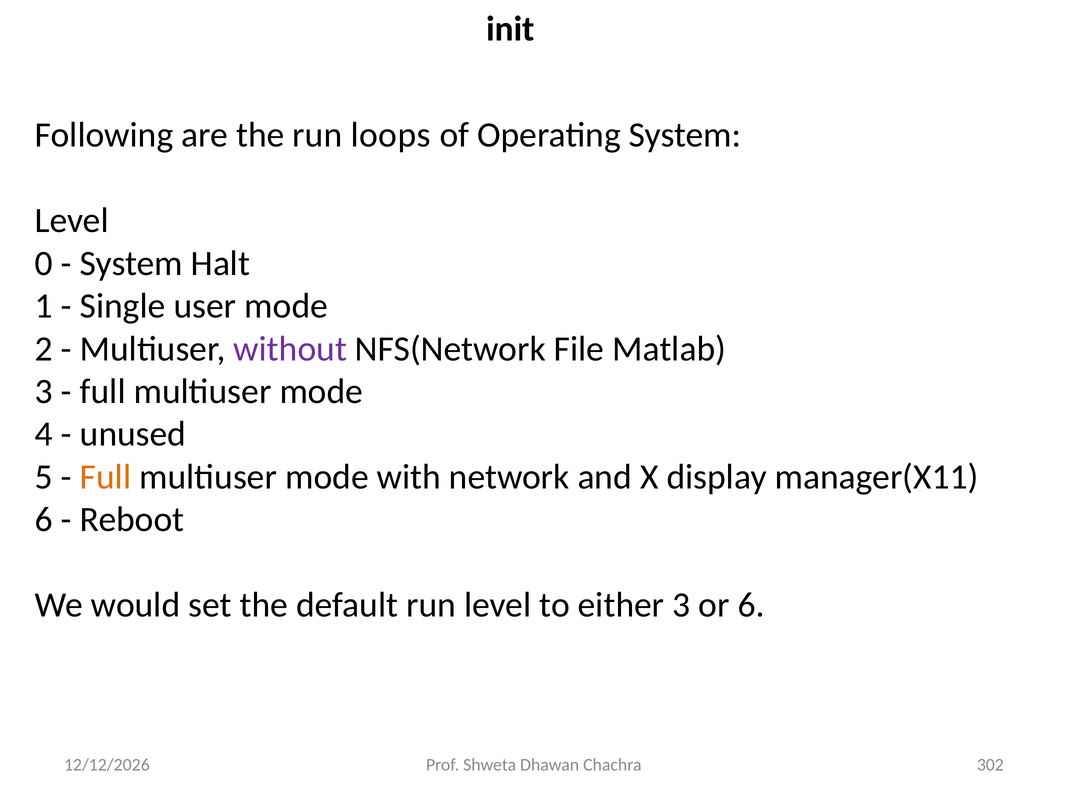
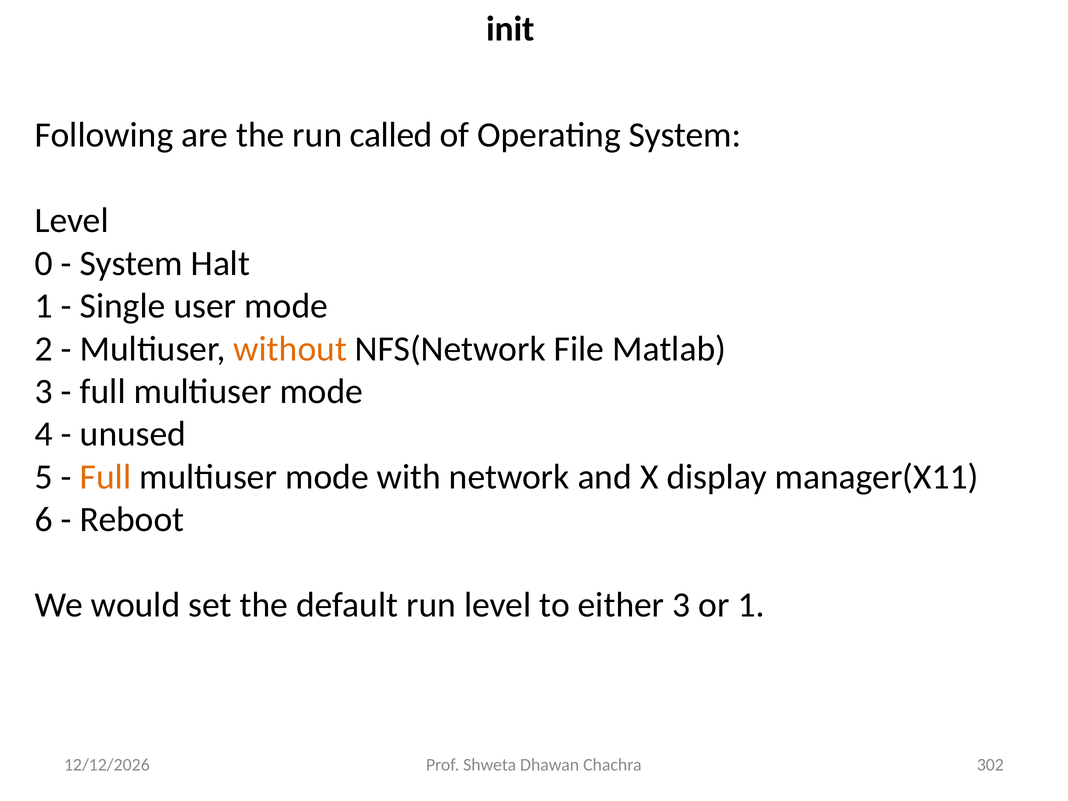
loops: loops -> called
without colour: purple -> orange
or 6: 6 -> 1
